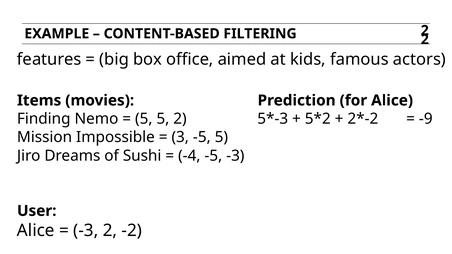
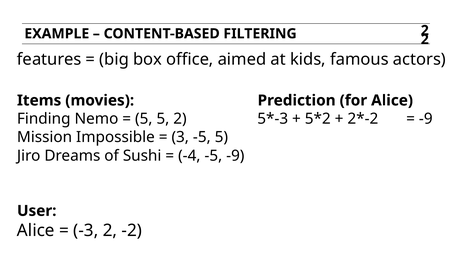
-5 -3: -3 -> -9
